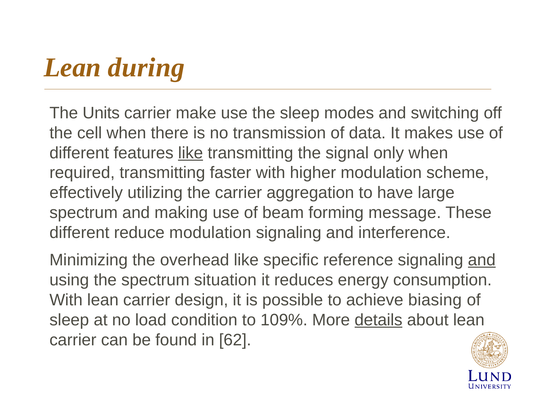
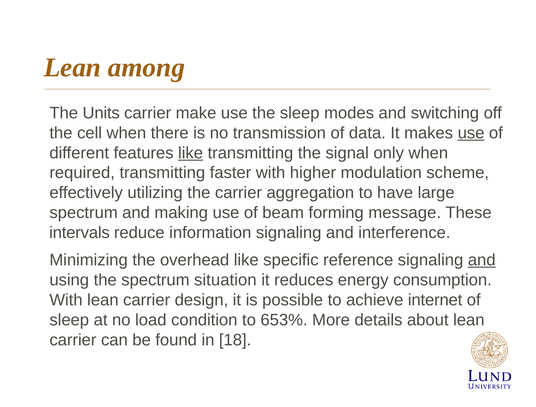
during: during -> among
use at (471, 133) underline: none -> present
different at (79, 233): different -> intervals
reduce modulation: modulation -> information
biasing: biasing -> internet
109%: 109% -> 653%
details underline: present -> none
62: 62 -> 18
